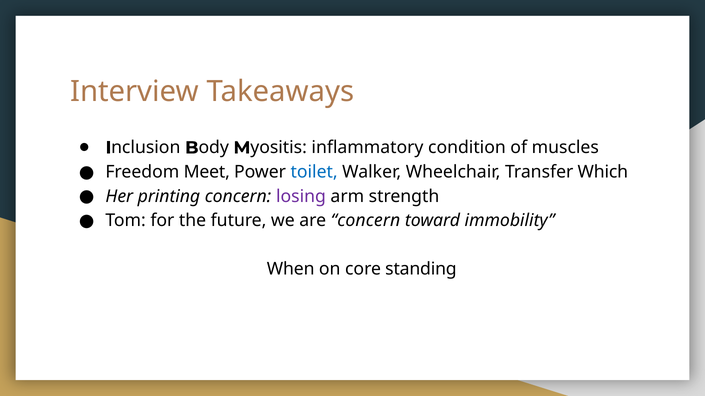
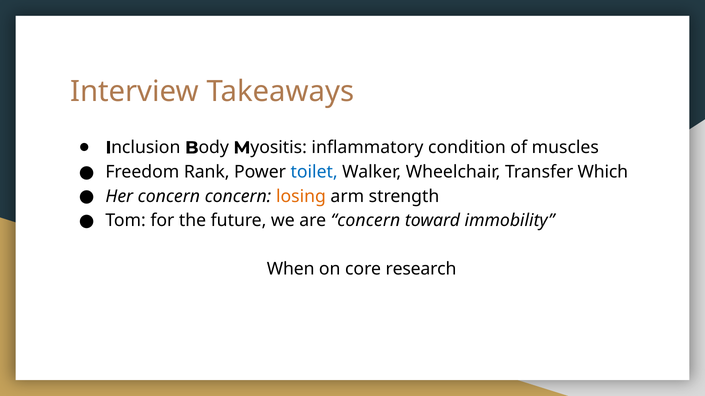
Meet: Meet -> Rank
Her printing: printing -> concern
losing colour: purple -> orange
standing: standing -> research
